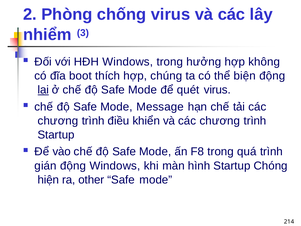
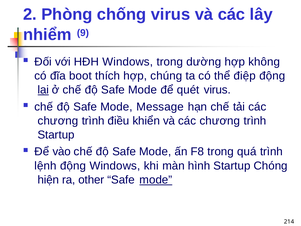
3: 3 -> 9
hưởng: hưởng -> dường
biện: biện -> điệp
gián: gián -> lệnh
mode at (156, 180) underline: none -> present
